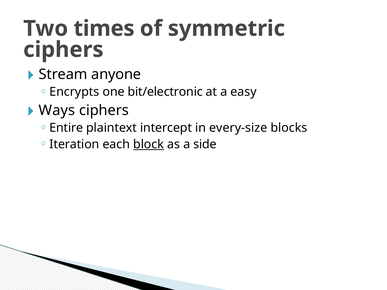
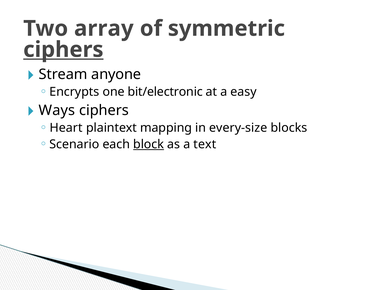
times: times -> array
ciphers at (63, 50) underline: none -> present
Entire: Entire -> Heart
intercept: intercept -> mapping
Iteration: Iteration -> Scenario
side: side -> text
